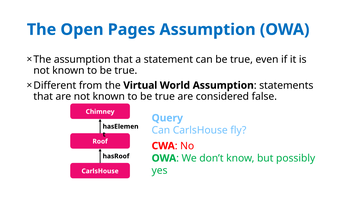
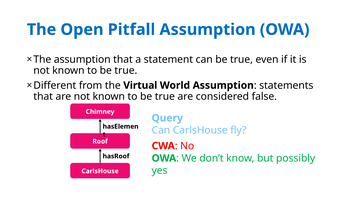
Pages: Pages -> Pitfall
